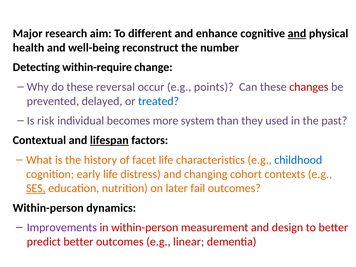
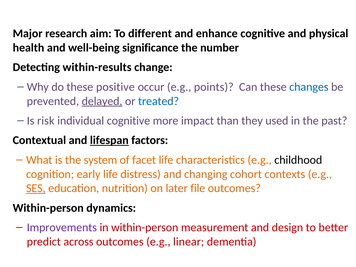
and at (297, 33) underline: present -> none
reconstruct: reconstruct -> significance
within-require: within-require -> within-results
reversal: reversal -> positive
changes colour: red -> blue
delayed underline: none -> present
individual becomes: becomes -> cognitive
system: system -> impact
history: history -> system
childhood colour: blue -> black
fail: fail -> file
predict better: better -> across
